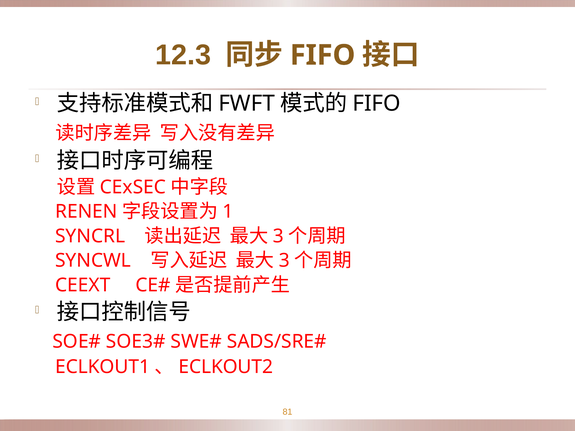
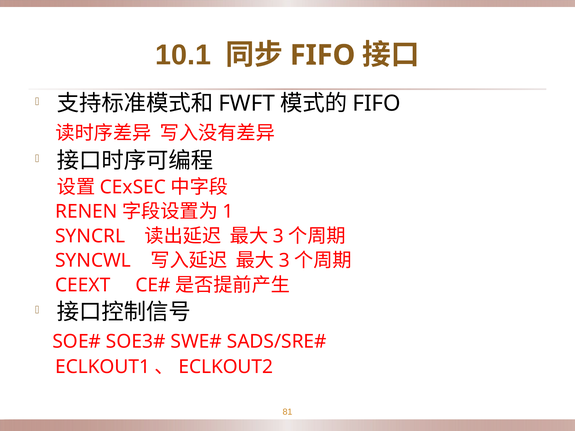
12.3: 12.3 -> 10.1
